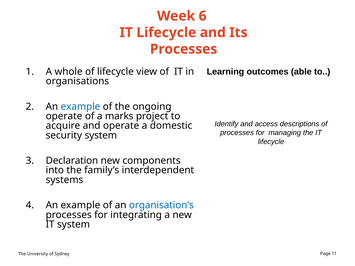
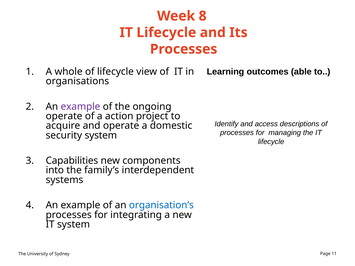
6: 6 -> 8
example at (80, 107) colour: blue -> purple
marks: marks -> action
Declaration: Declaration -> Capabilities
